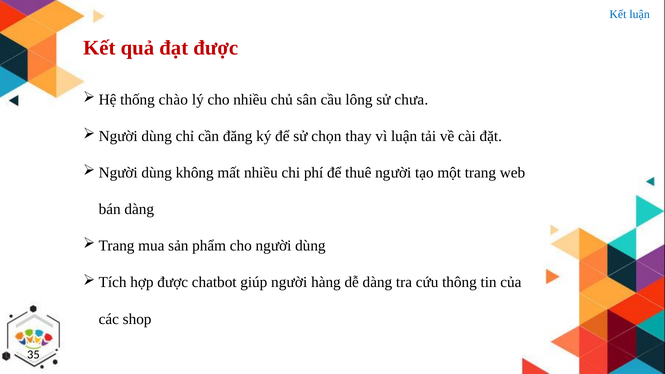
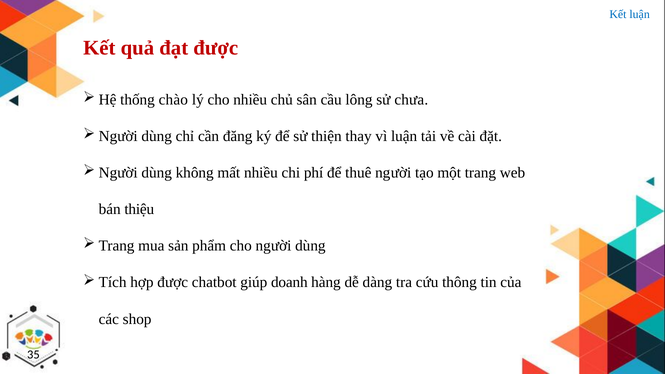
chọn: chọn -> thiện
bán dàng: dàng -> thiệu
giúp người: người -> doanh
